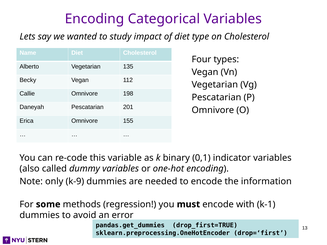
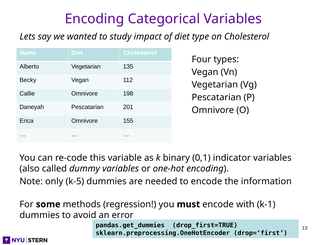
k-9: k-9 -> k-5
